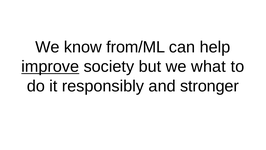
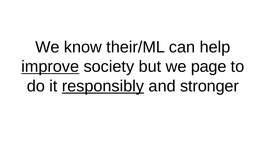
from/ML: from/ML -> their/ML
what: what -> page
responsibly underline: none -> present
